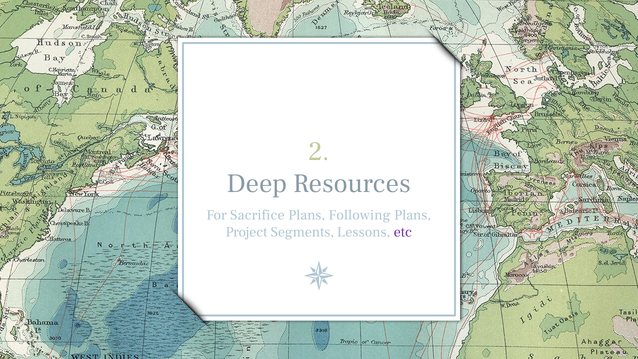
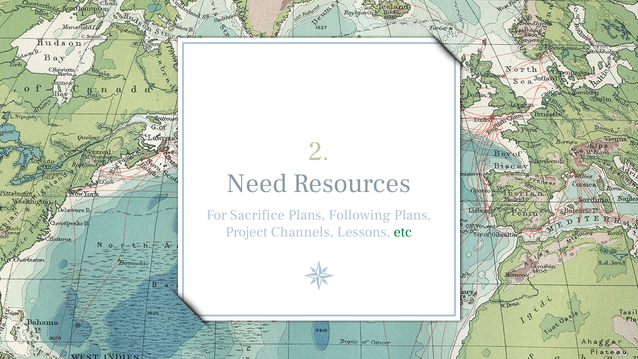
Deep: Deep -> Need
Segments: Segments -> Channels
etc colour: purple -> green
